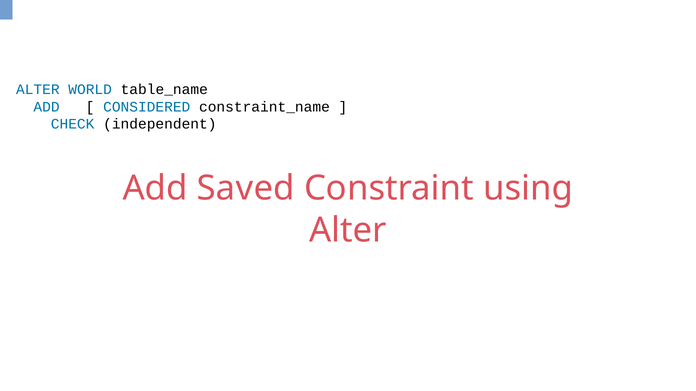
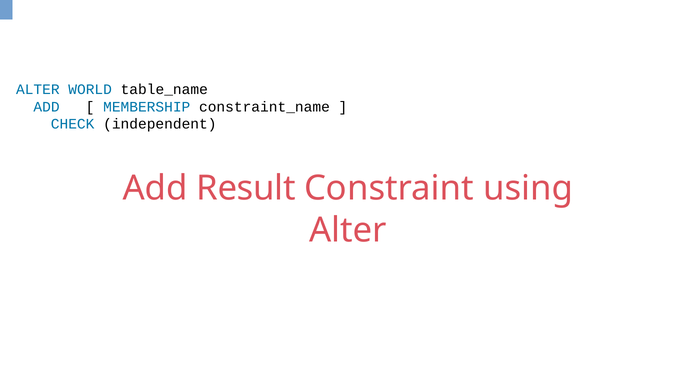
CONSIDERED: CONSIDERED -> MEMBERSHIP
Saved: Saved -> Result
